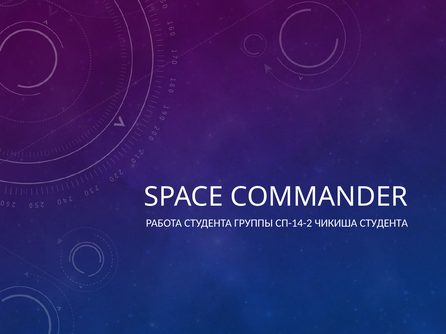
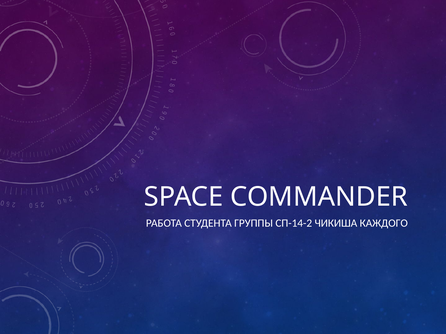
ЧИКИША СТУДЕНТА: СТУДЕНТА -> КАЖДОГО
